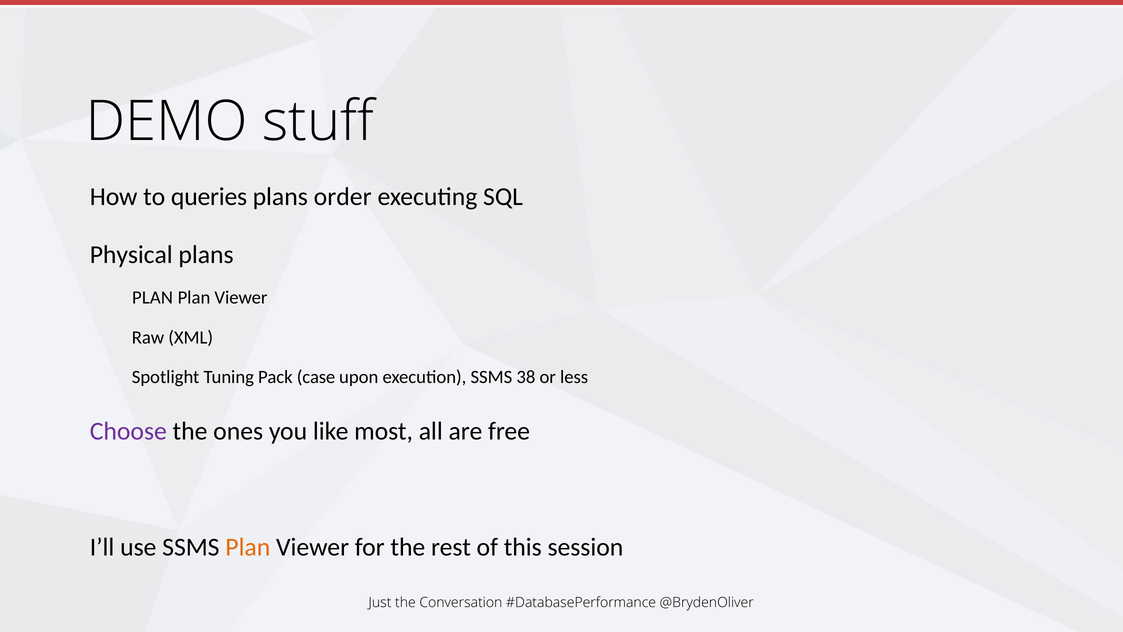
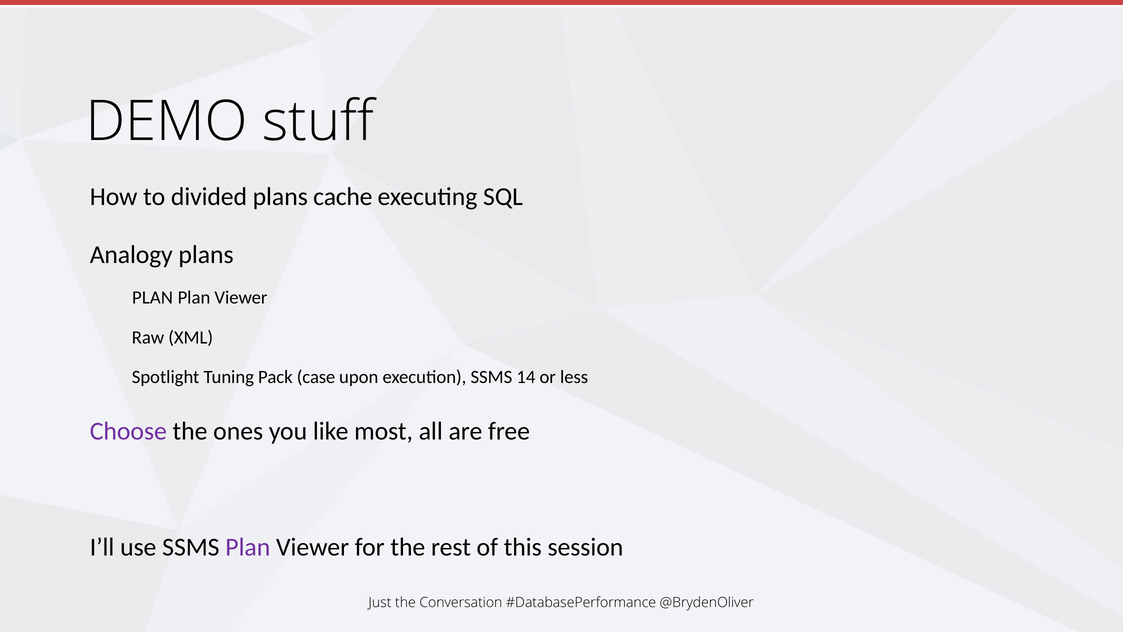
queries: queries -> divided
order: order -> cache
Physical: Physical -> Analogy
38: 38 -> 14
Plan at (248, 547) colour: orange -> purple
